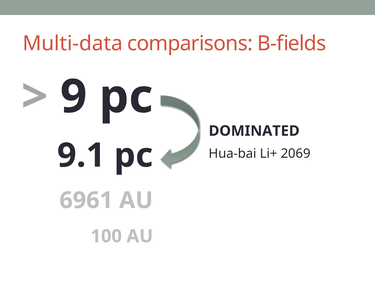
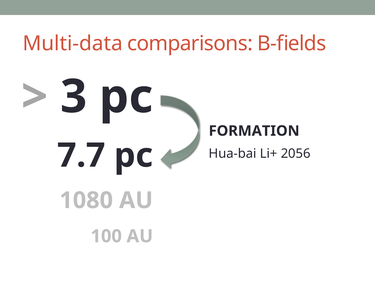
9: 9 -> 3
DOMINATED: DOMINATED -> FORMATION
9.1: 9.1 -> 7.7
2069: 2069 -> 2056
6961: 6961 -> 1080
